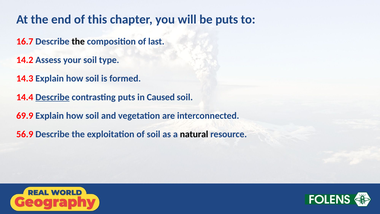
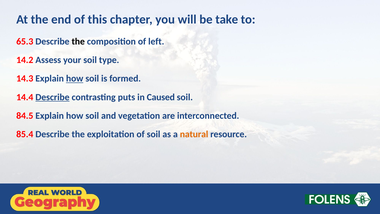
be puts: puts -> take
16.7: 16.7 -> 65.3
last: last -> left
how at (75, 78) underline: none -> present
69.9: 69.9 -> 84.5
56.9: 56.9 -> 85.4
natural colour: black -> orange
